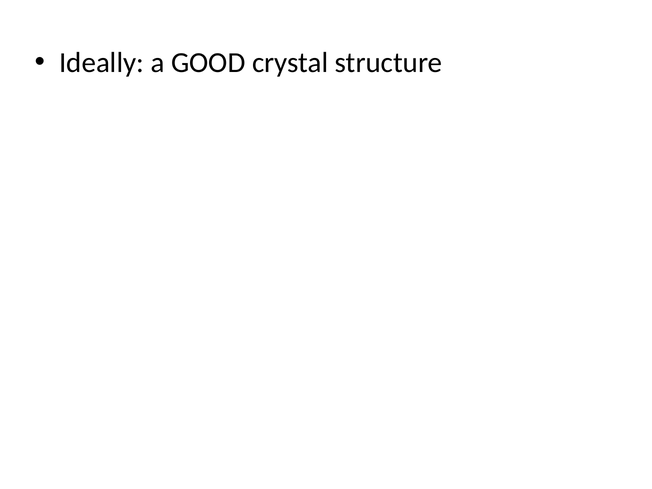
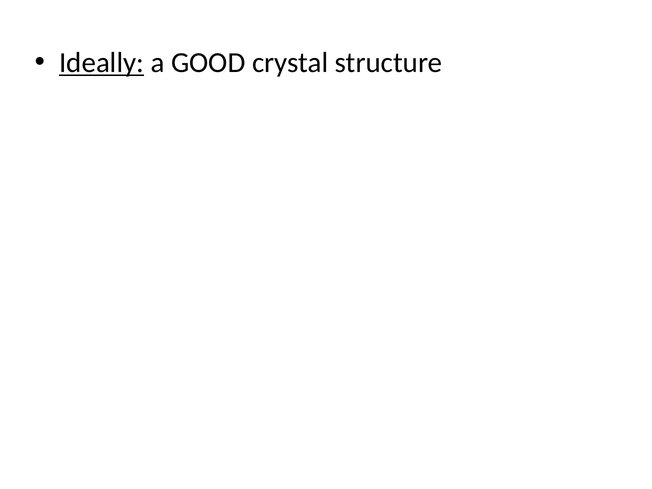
Ideally underline: none -> present
